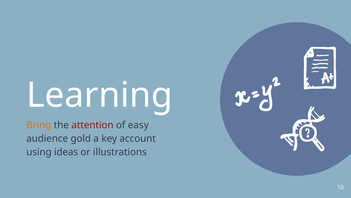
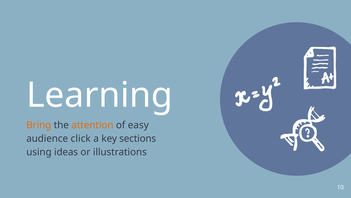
attention colour: red -> orange
gold: gold -> click
account: account -> sections
